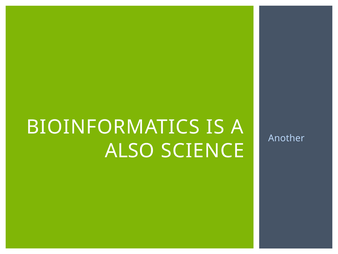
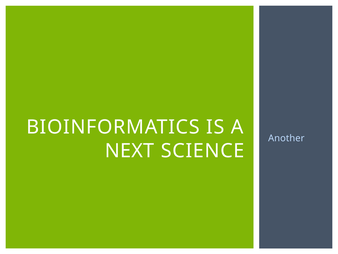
ALSO: ALSO -> NEXT
